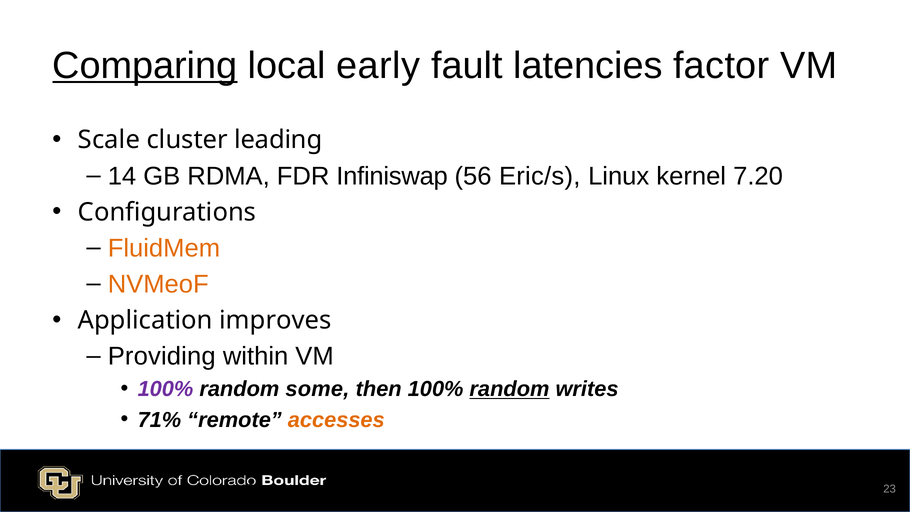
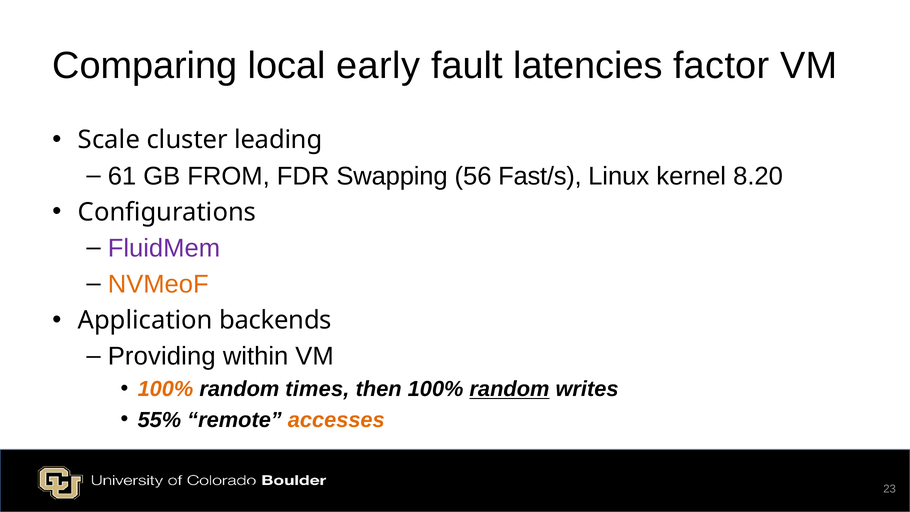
Comparing underline: present -> none
14: 14 -> 61
RDMA: RDMA -> FROM
Infiniswap: Infiniswap -> Swapping
Eric/s: Eric/s -> Fast/s
7.20: 7.20 -> 8.20
FluidMem colour: orange -> purple
improves: improves -> backends
100% at (165, 389) colour: purple -> orange
some: some -> times
71%: 71% -> 55%
